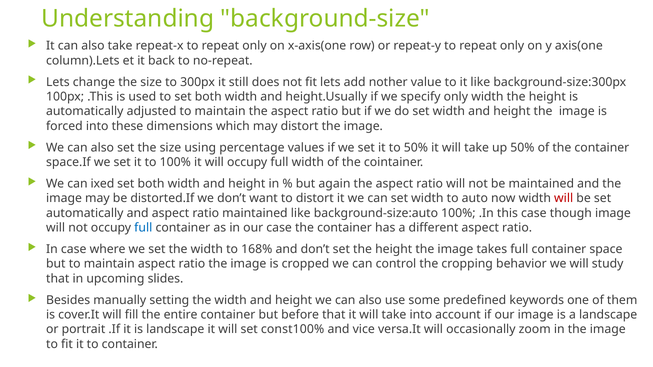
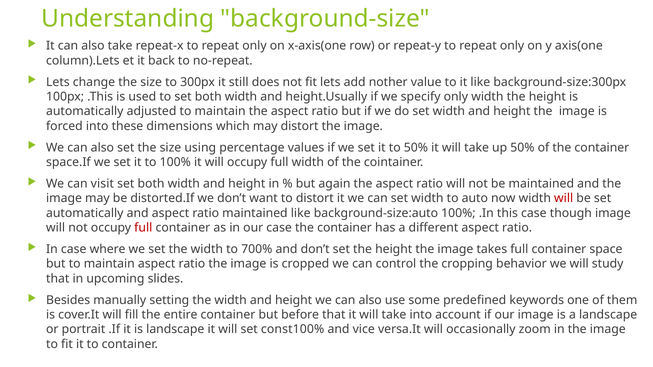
ixed: ixed -> visit
full at (143, 228) colour: blue -> red
168%: 168% -> 700%
